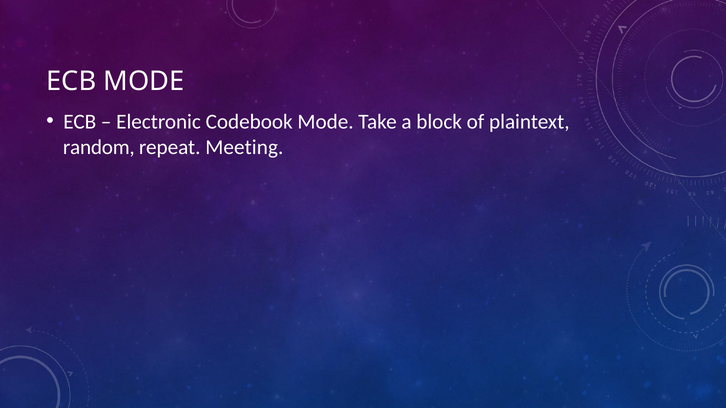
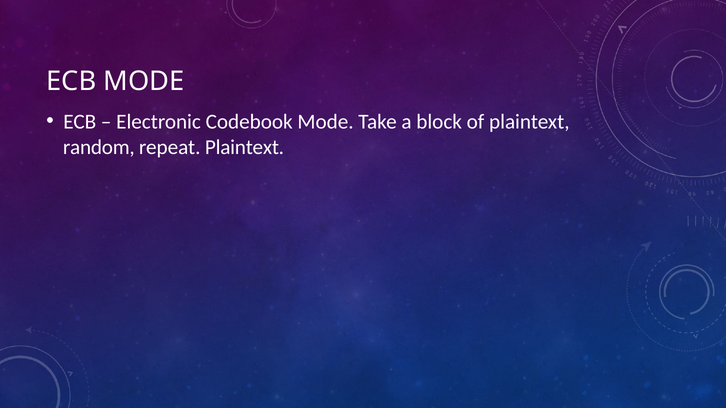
repeat Meeting: Meeting -> Plaintext
